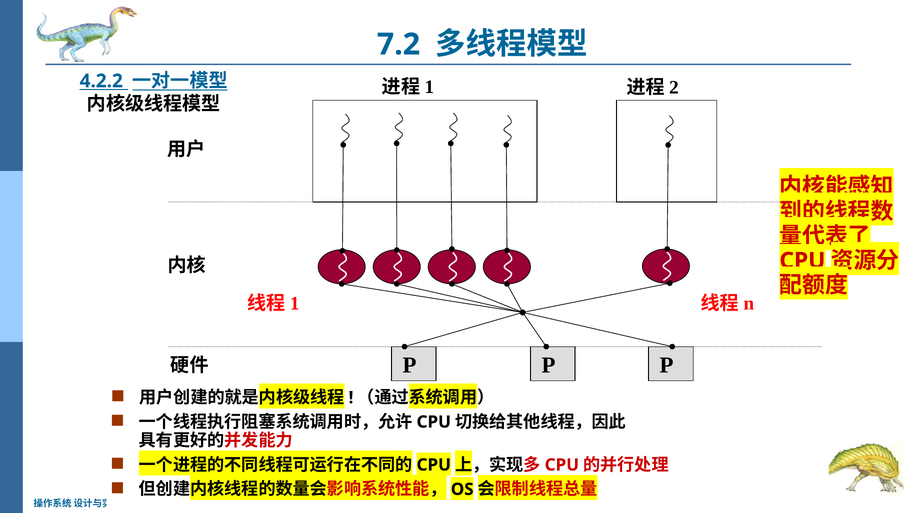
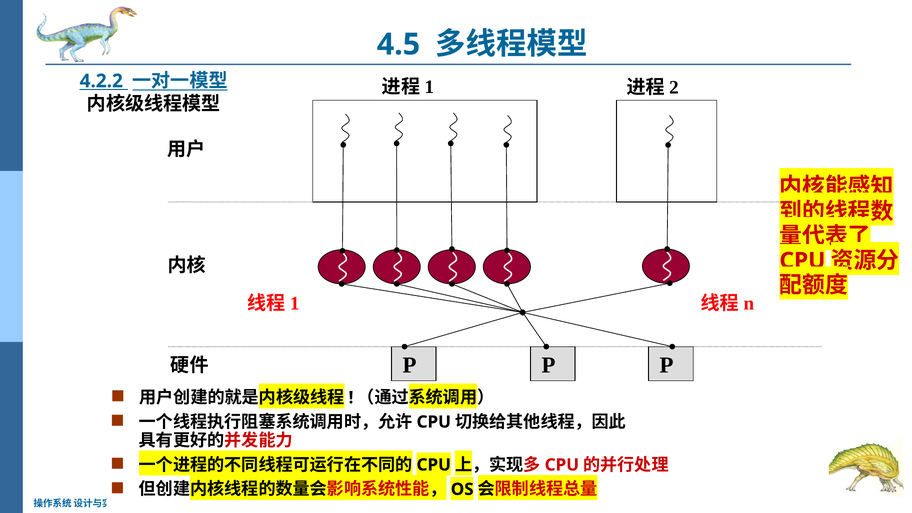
7.2: 7.2 -> 4.5
